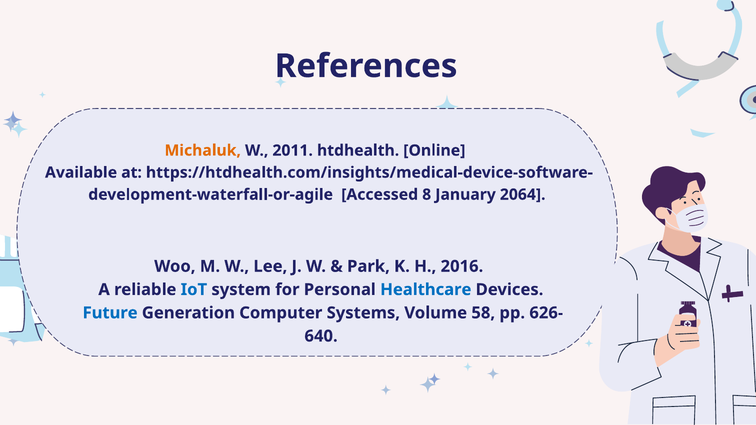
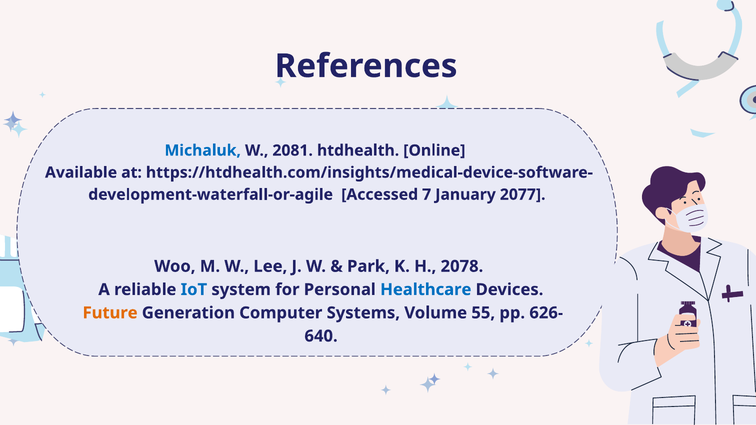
Michaluk colour: orange -> blue
2011: 2011 -> 2081
8: 8 -> 7
2064: 2064 -> 2077
2016: 2016 -> 2078
Future colour: blue -> orange
58: 58 -> 55
